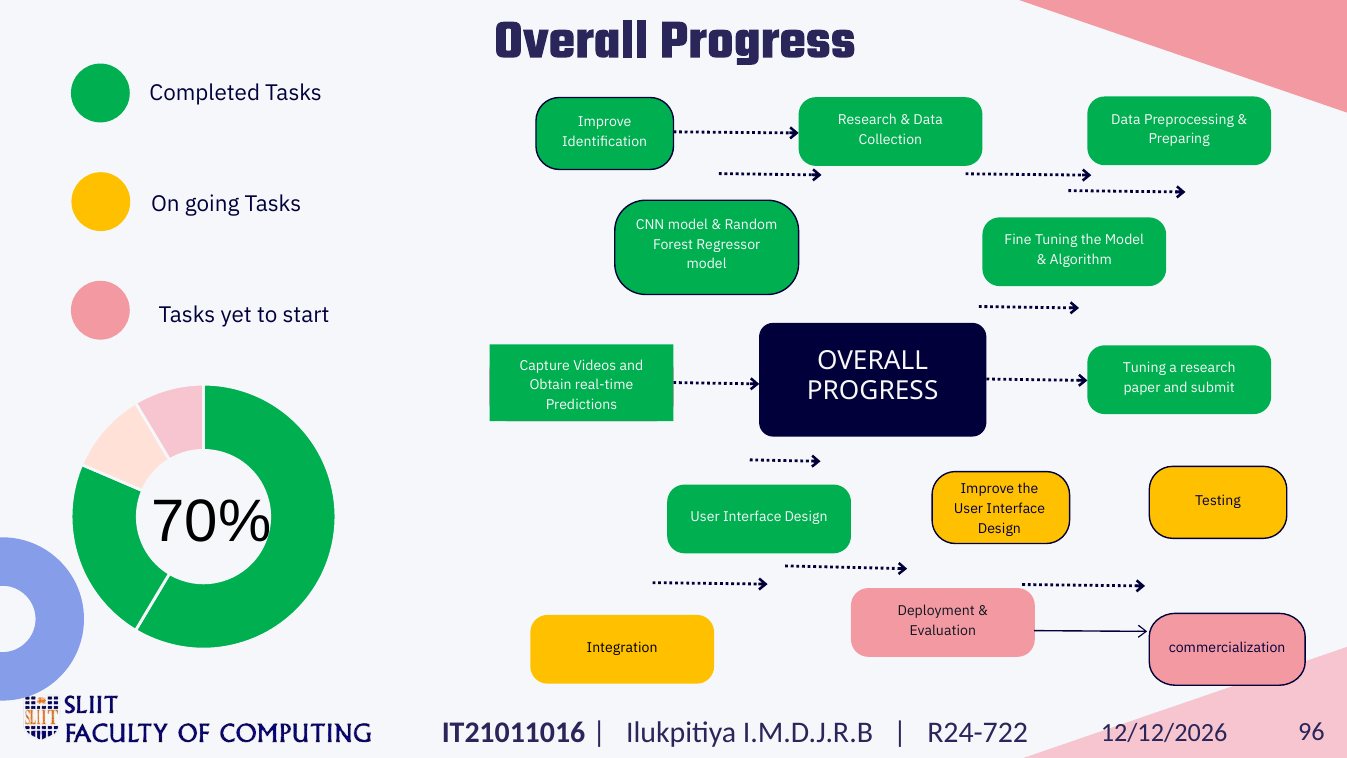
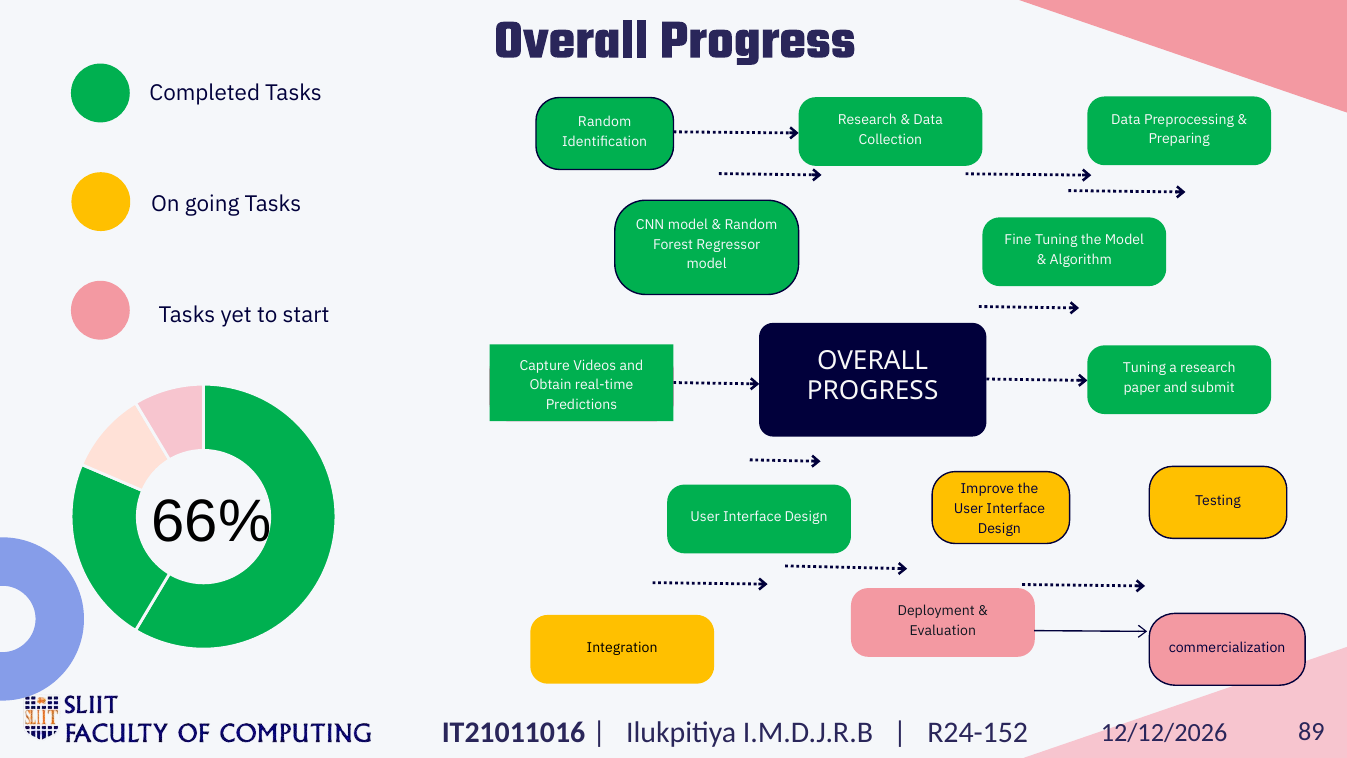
Improve at (605, 122): Improve -> Random
70%: 70% -> 66%
R24-722: R24-722 -> R24-152
96: 96 -> 89
